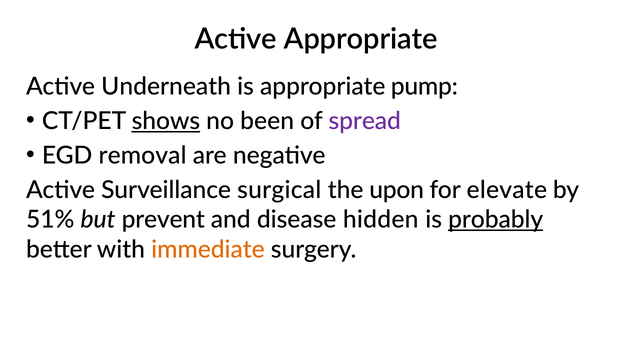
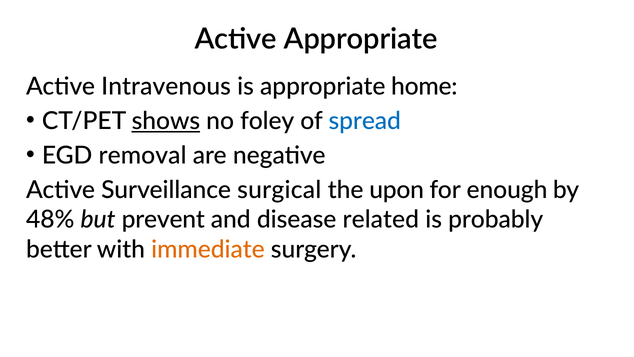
Underneath: Underneath -> Intravenous
pump: pump -> home
been: been -> foley
spread colour: purple -> blue
elevate: elevate -> enough
51%: 51% -> 48%
hidden: hidden -> related
probably underline: present -> none
